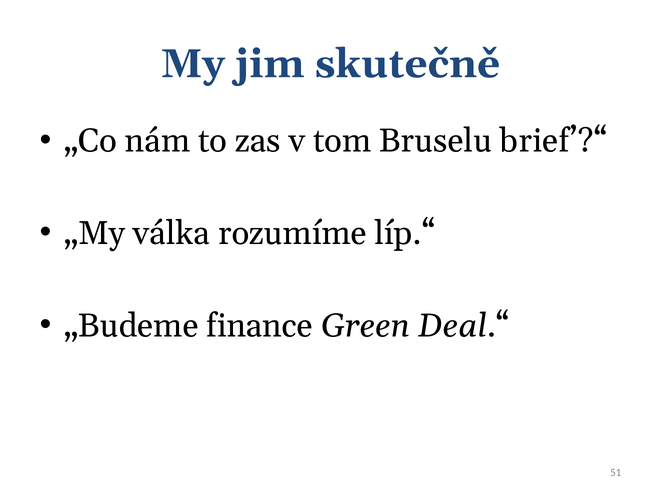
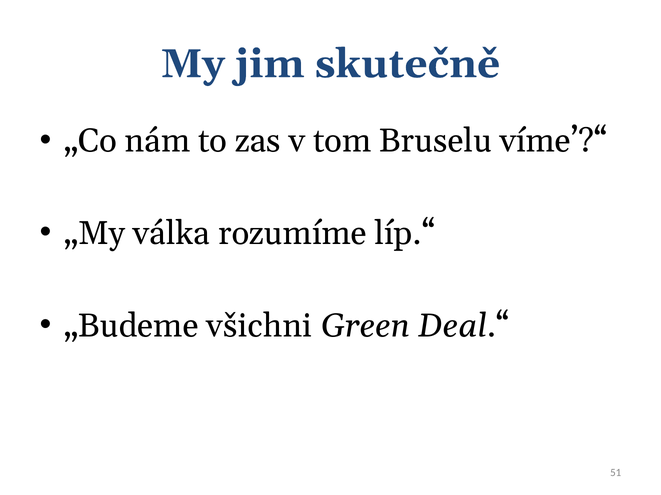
brief’?“: brief’?“ -> víme’?“
finance: finance -> všichni
